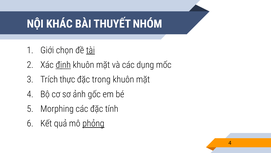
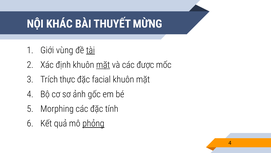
NHÓM: NHÓM -> MỪNG
chọn: chọn -> vùng
định underline: present -> none
mặt at (103, 65) underline: none -> present
dụng: dụng -> được
trong: trong -> facial
